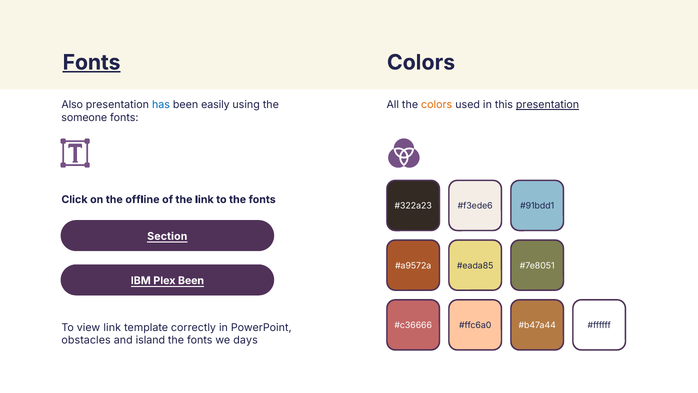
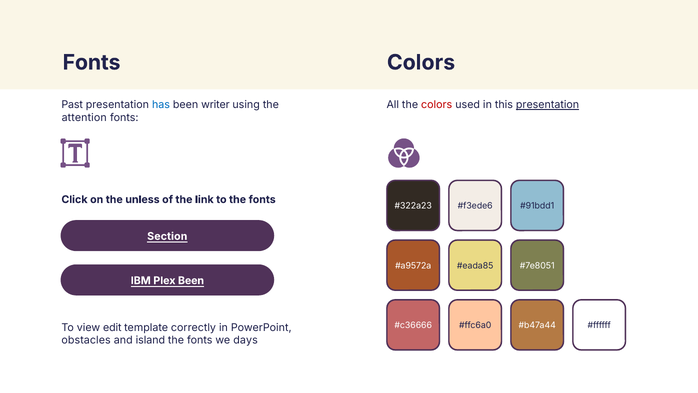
Fonts at (92, 62) underline: present -> none
Also: Also -> Past
easily: easily -> writer
colors at (437, 105) colour: orange -> red
someone: someone -> attention
offline: offline -> unless
view link: link -> edit
